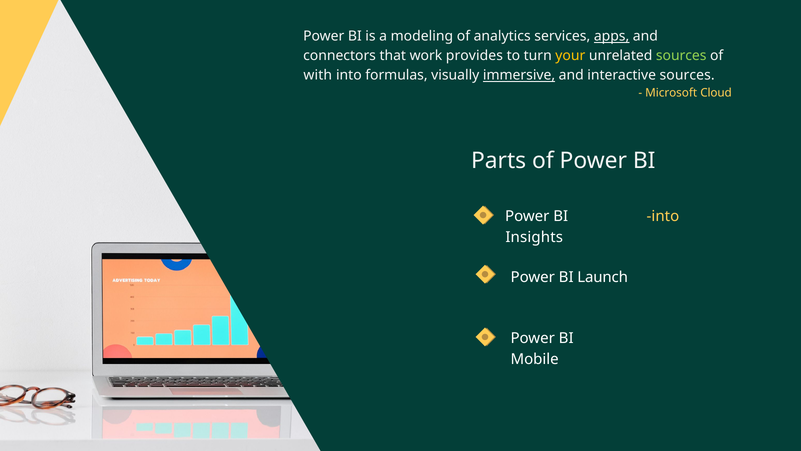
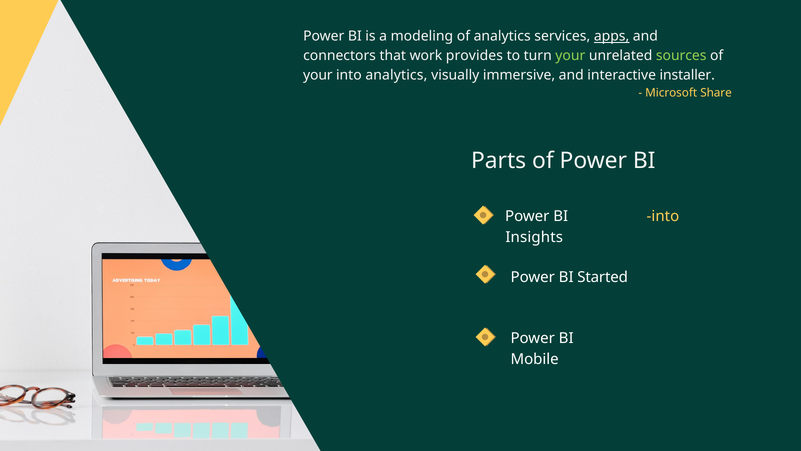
your at (570, 56) colour: yellow -> light green
with at (318, 75): with -> your
into formulas: formulas -> analytics
immersive underline: present -> none
interactive sources: sources -> installer
Cloud: Cloud -> Share
Launch: Launch -> Started
